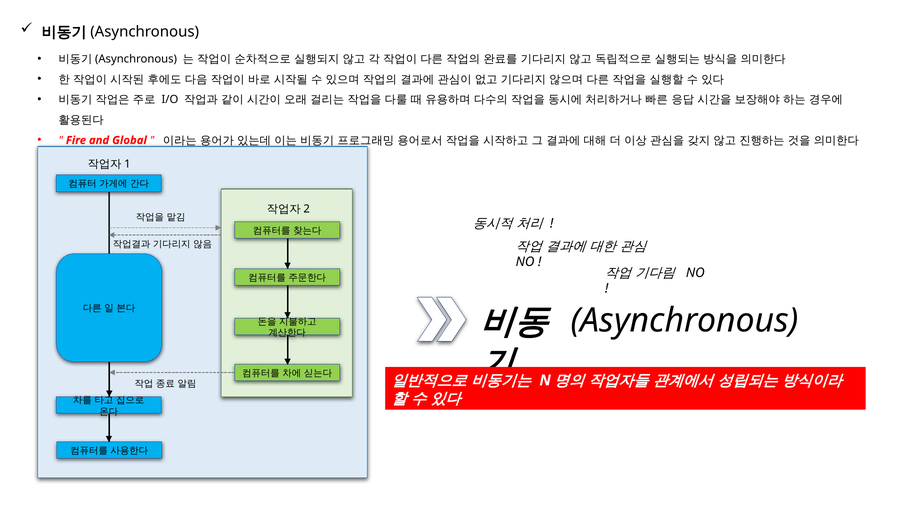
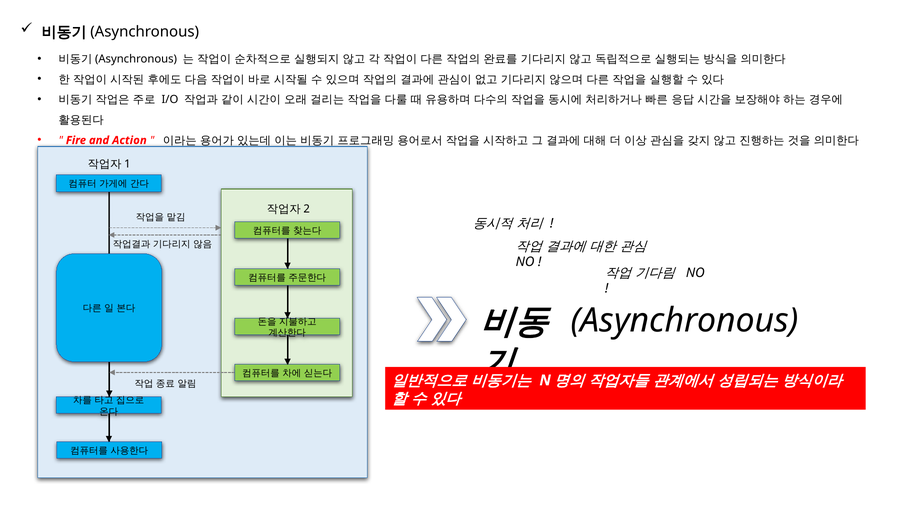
Global: Global -> Action
